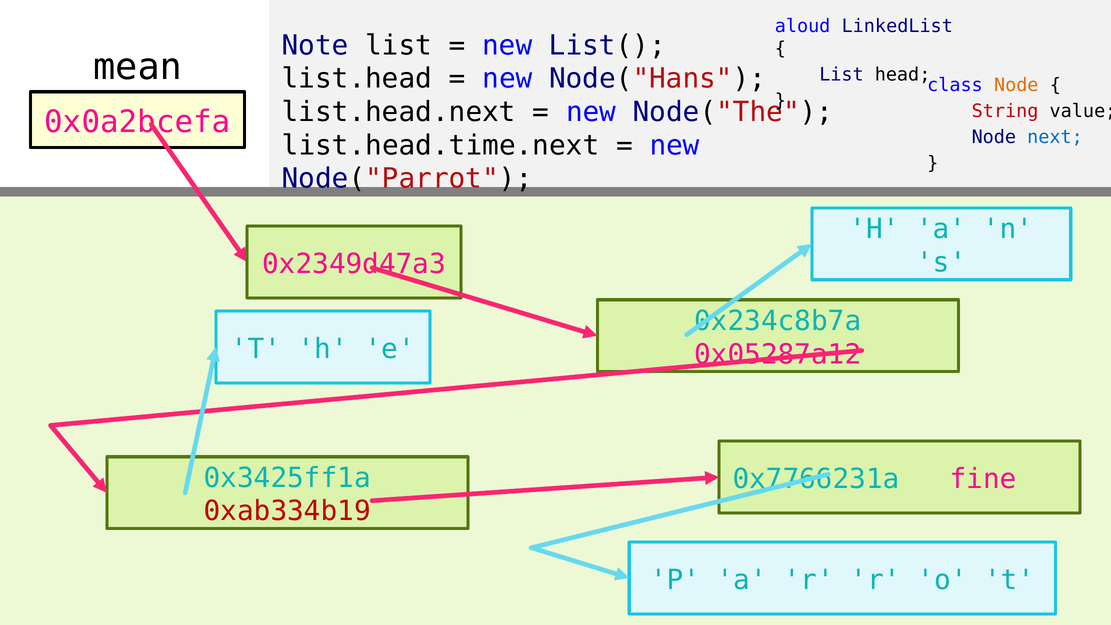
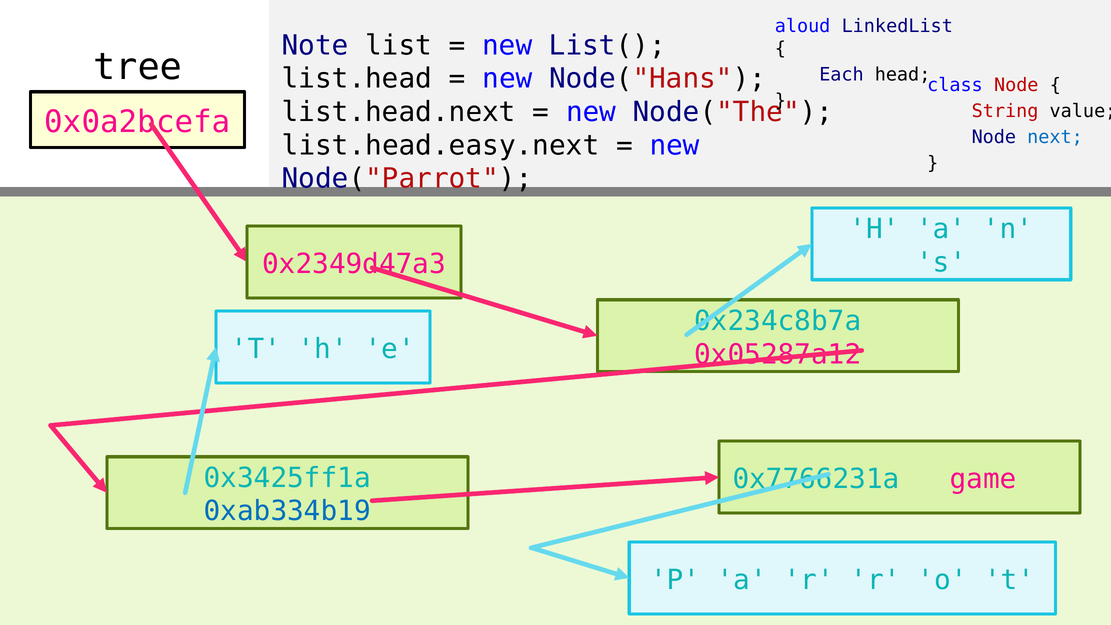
mean: mean -> tree
List at (841, 75): List -> Each
Node at (1016, 85) colour: orange -> red
list.head.time.next: list.head.time.next -> list.head.easy.next
fine: fine -> game
0xab334b19 colour: red -> blue
